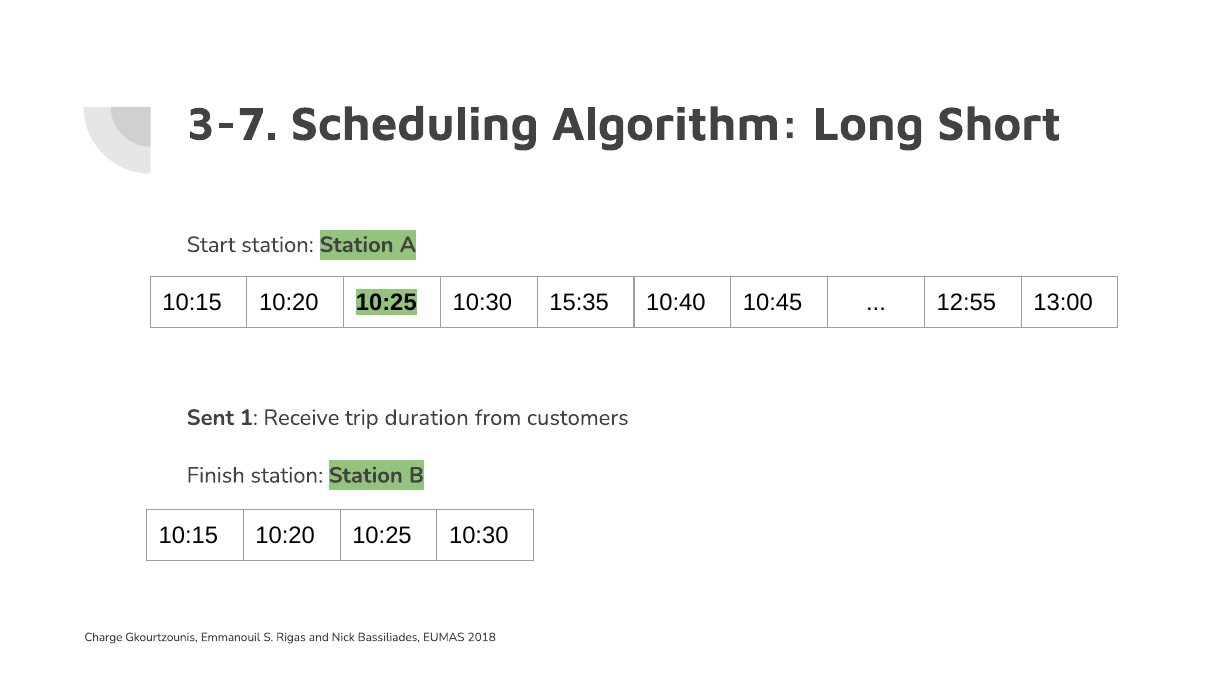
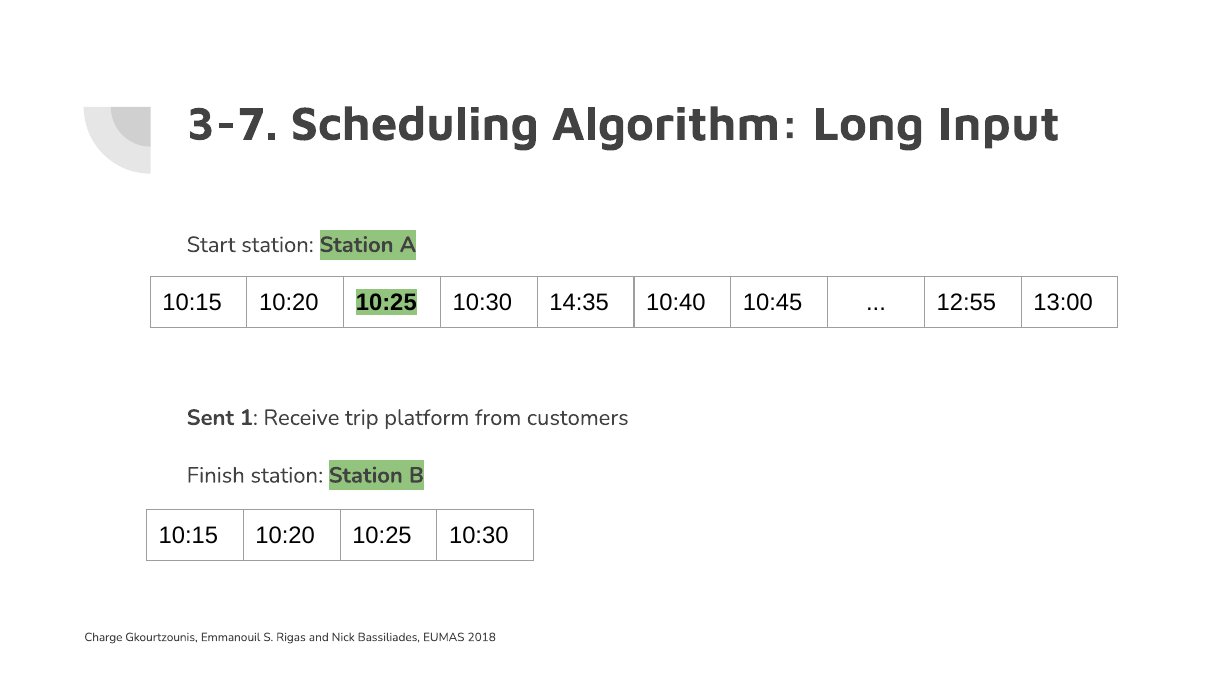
Short: Short -> Input
15:35: 15:35 -> 14:35
duration: duration -> platform
